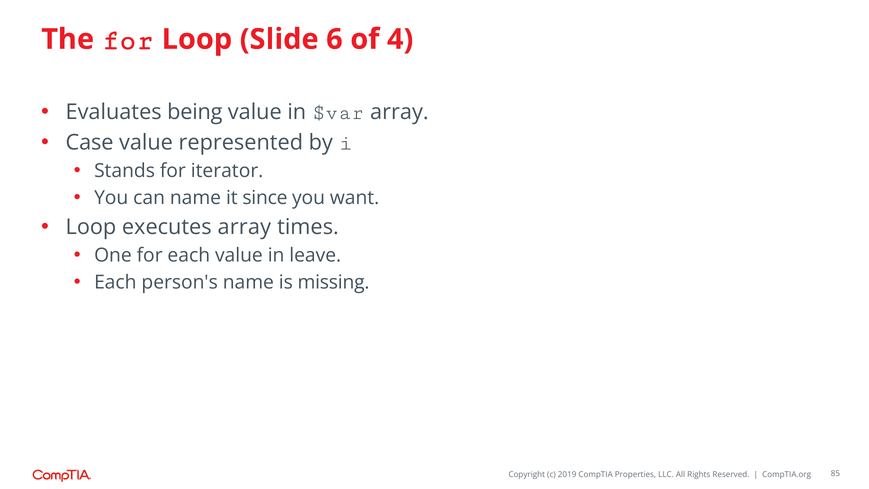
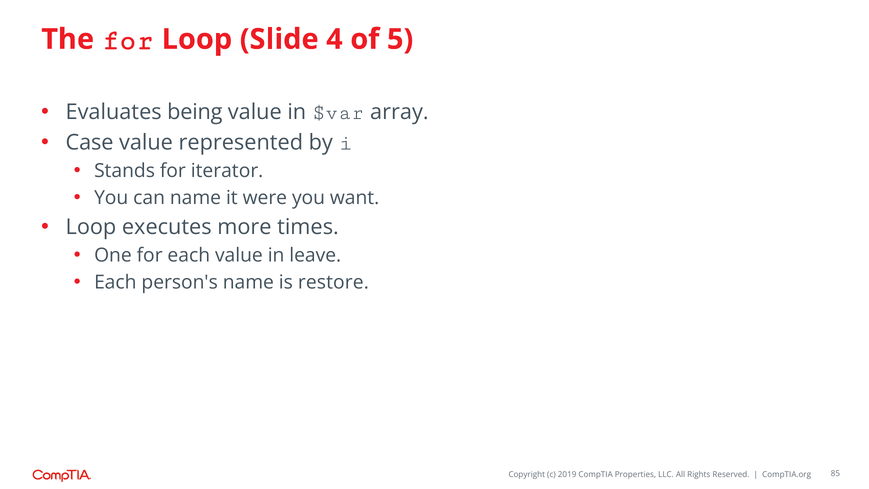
6: 6 -> 4
4: 4 -> 5
since: since -> were
executes array: array -> more
missing: missing -> restore
